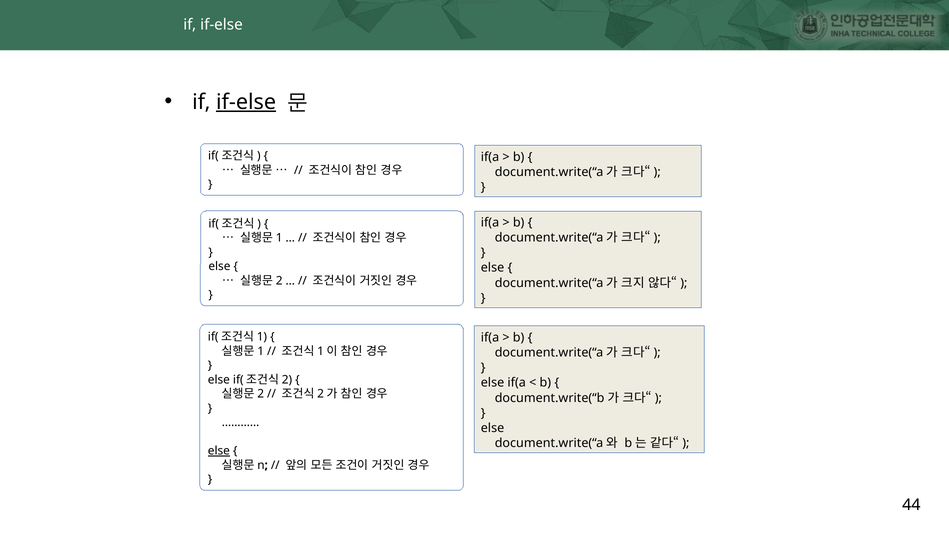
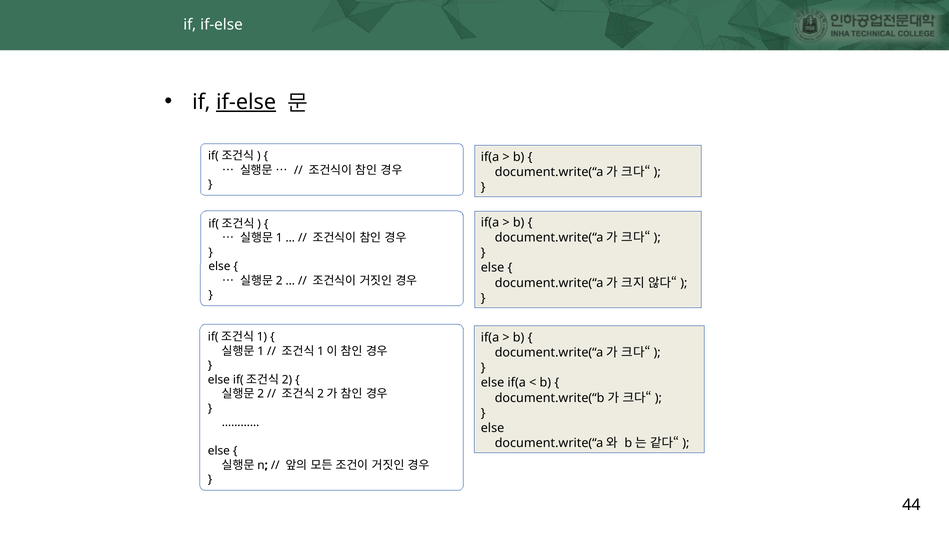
else at (219, 451) underline: present -> none
